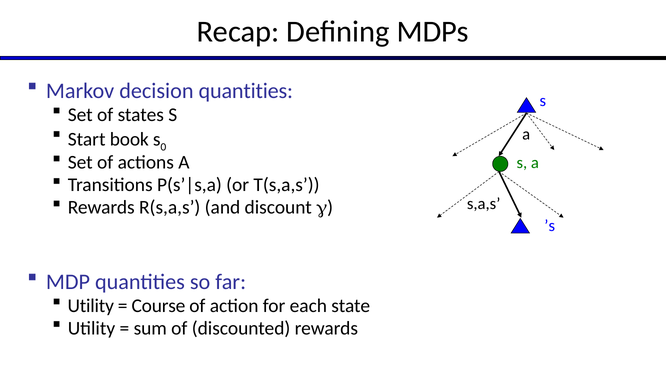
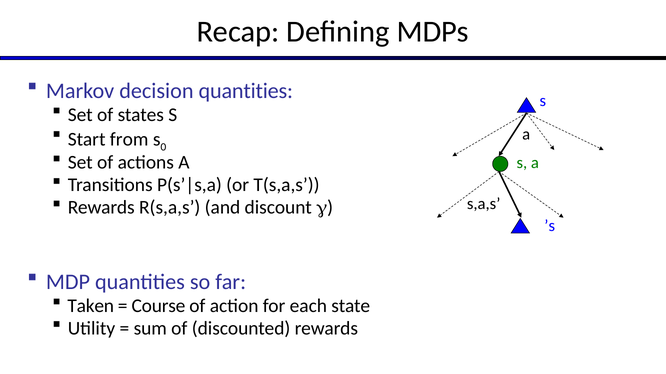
book: book -> from
Utility at (91, 306): Utility -> Taken
